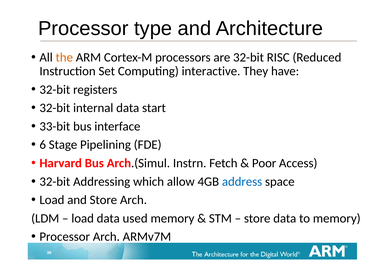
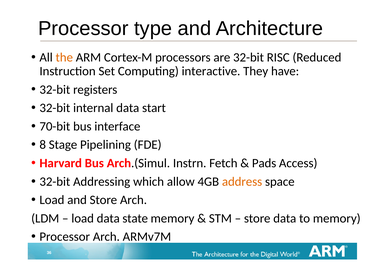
33-bit: 33-bit -> 70-bit
6: 6 -> 8
Poor: Poor -> Pads
address colour: blue -> orange
used: used -> state
